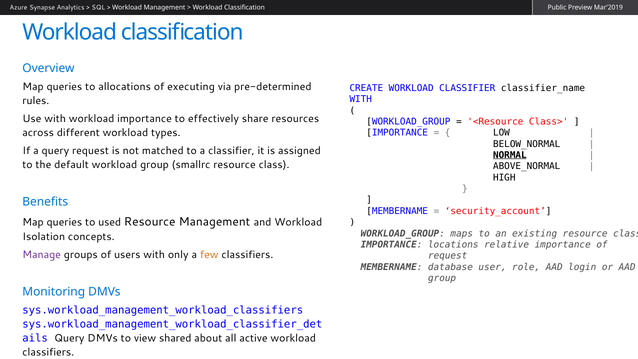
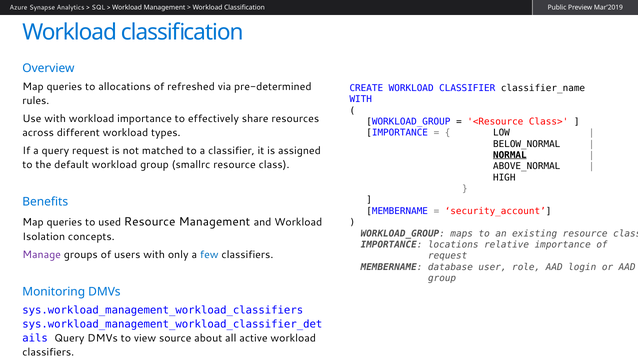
executing: executing -> refreshed
few colour: orange -> blue
shared: shared -> source
